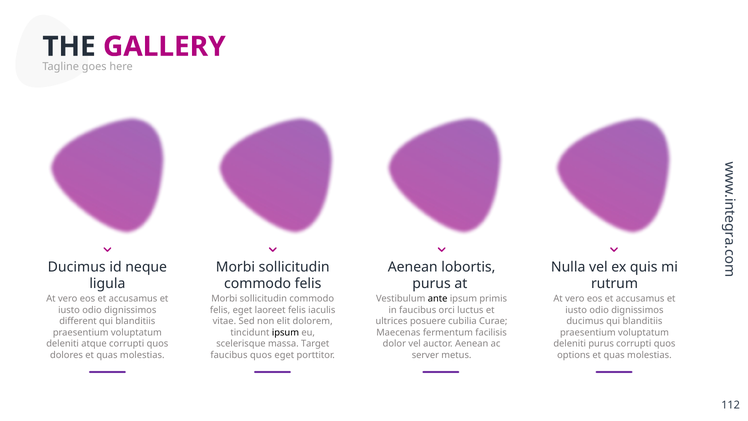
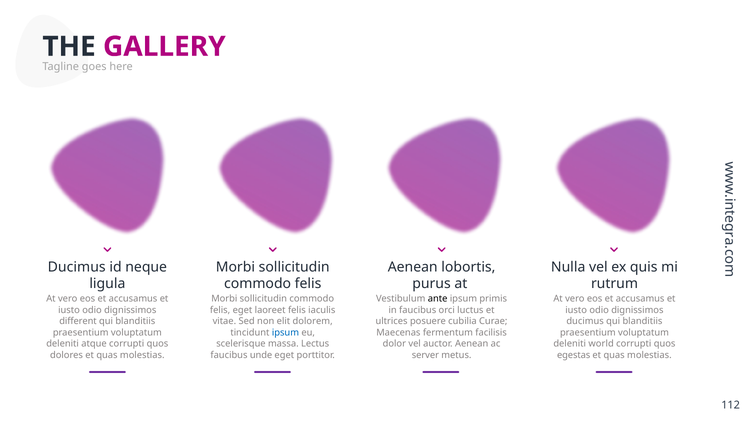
ipsum at (285, 332) colour: black -> blue
Target: Target -> Lectus
deleniti purus: purus -> world
faucibus quos: quos -> unde
options: options -> egestas
